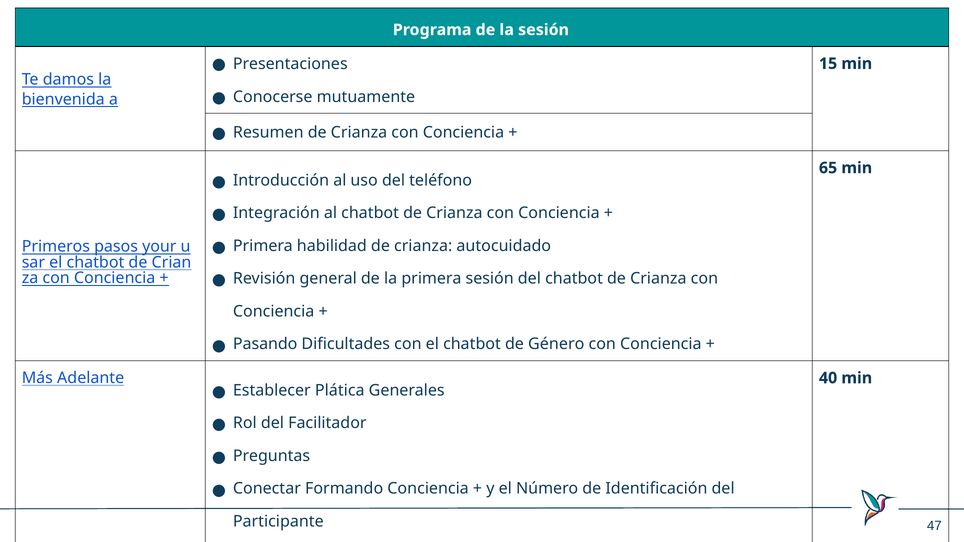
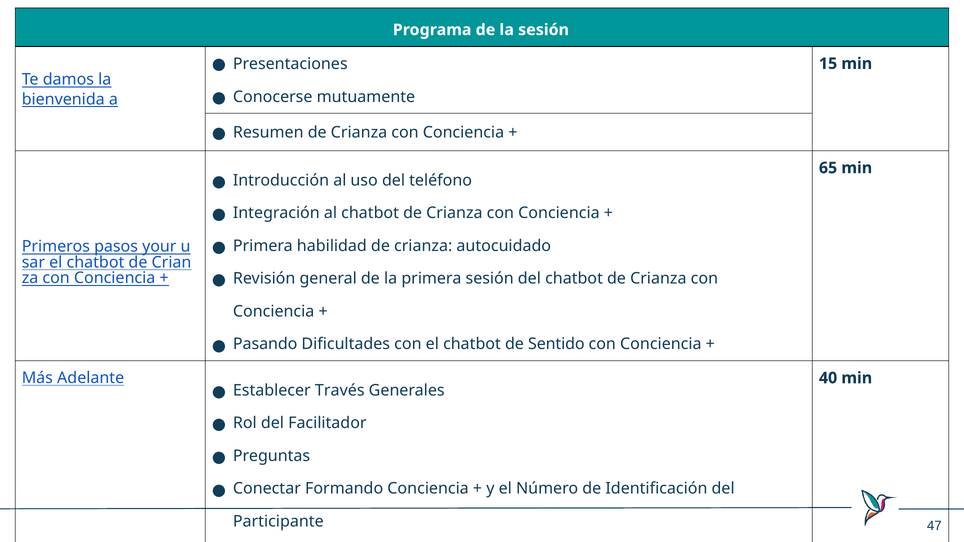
Género: Género -> Sentido
Plática: Plática -> Través
